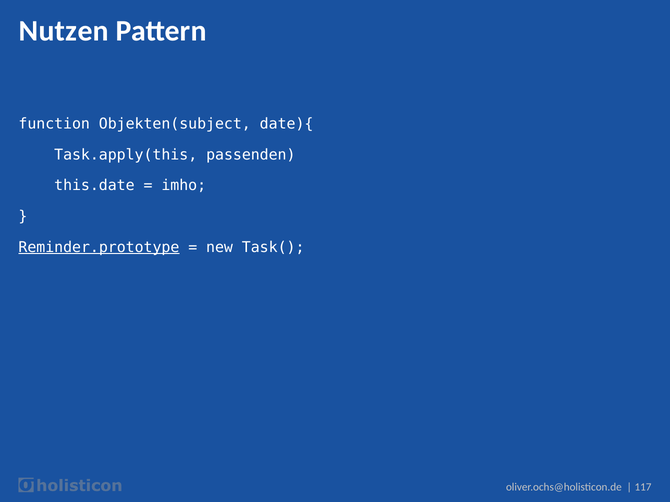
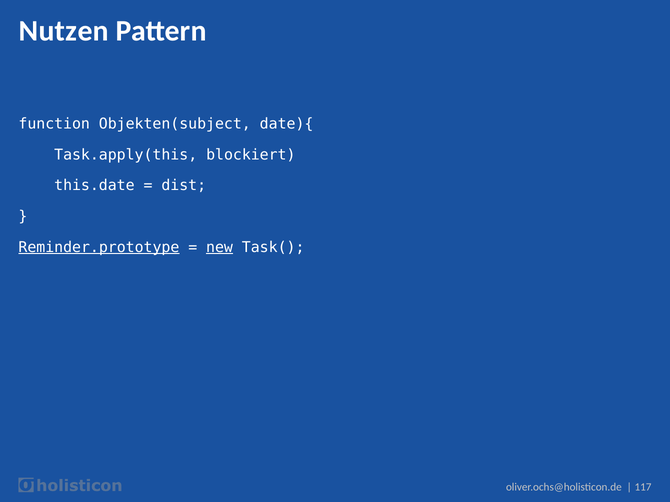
passenden: passenden -> blockiert
imho: imho -> dist
new underline: none -> present
